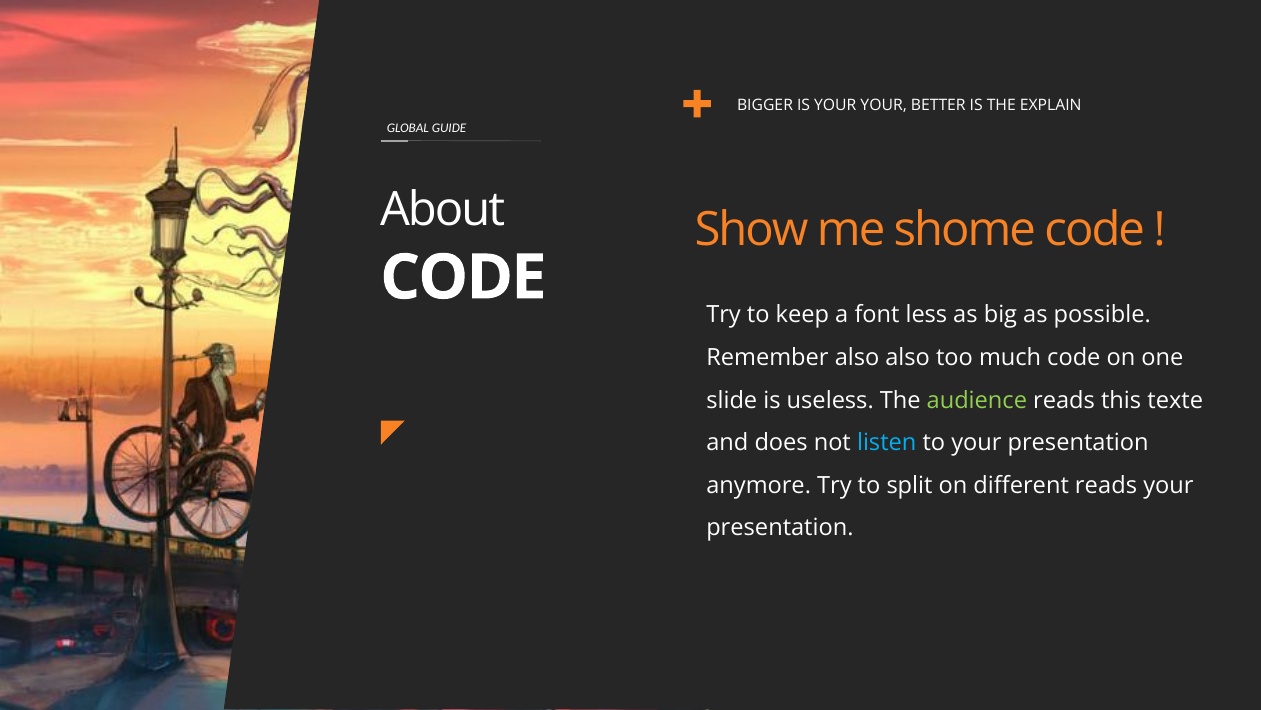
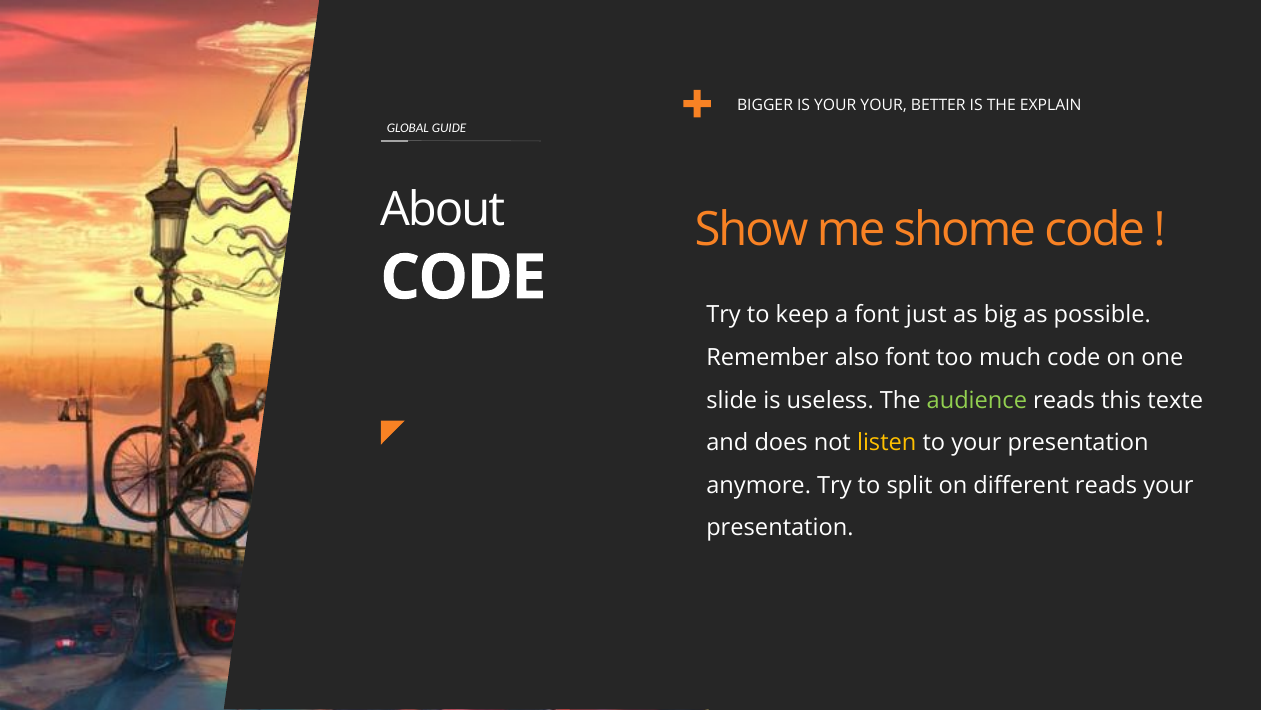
less: less -> just
also also: also -> font
listen colour: light blue -> yellow
